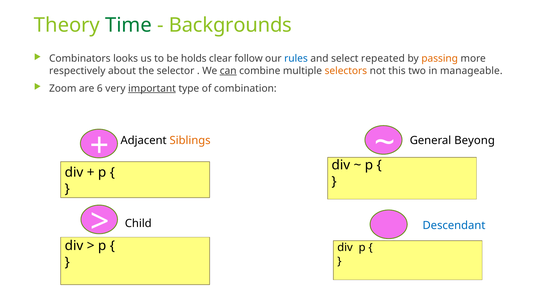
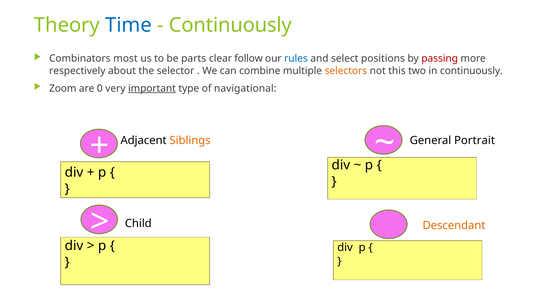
Time colour: green -> blue
Backgrounds at (230, 25): Backgrounds -> Continuously
looks: looks -> most
holds: holds -> parts
repeated: repeated -> positions
passing colour: orange -> red
can underline: present -> none
in manageable: manageable -> continuously
6: 6 -> 0
combination: combination -> navigational
Beyong: Beyong -> Portrait
Descendant colour: blue -> orange
